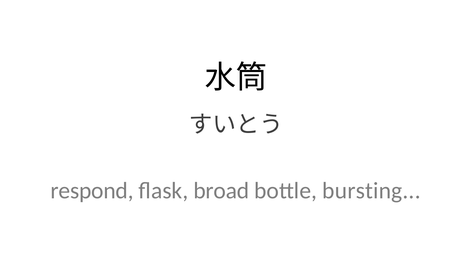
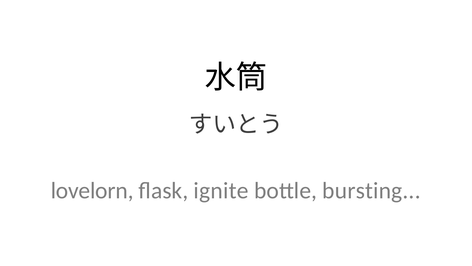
respond: respond -> lovelorn
broad: broad -> ignite
